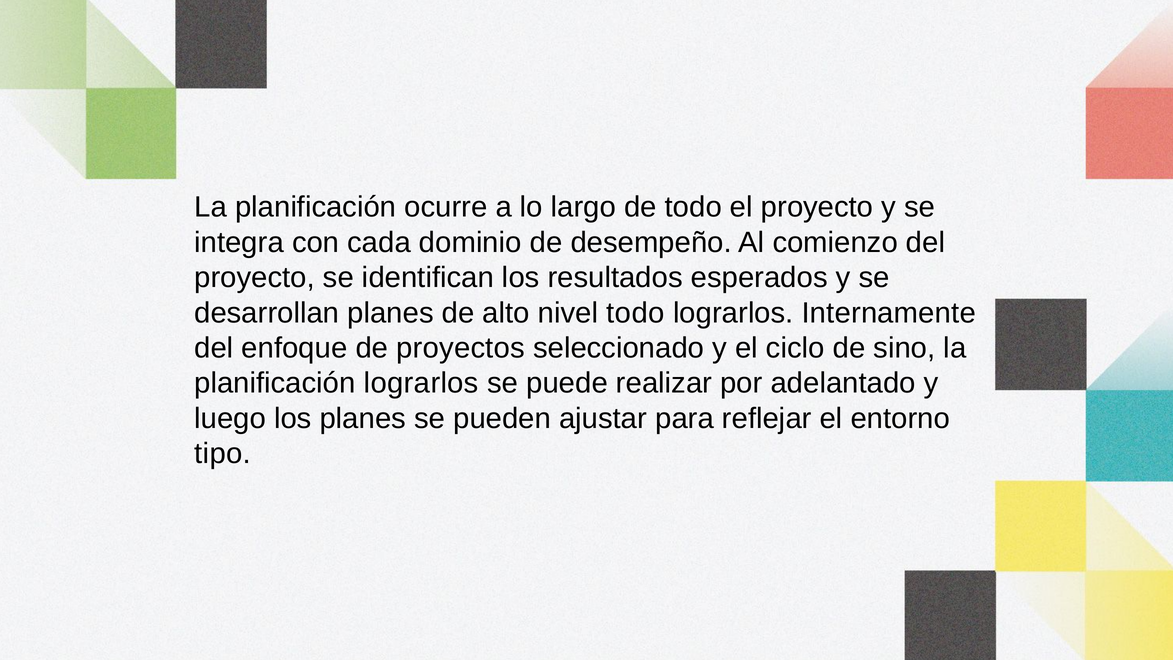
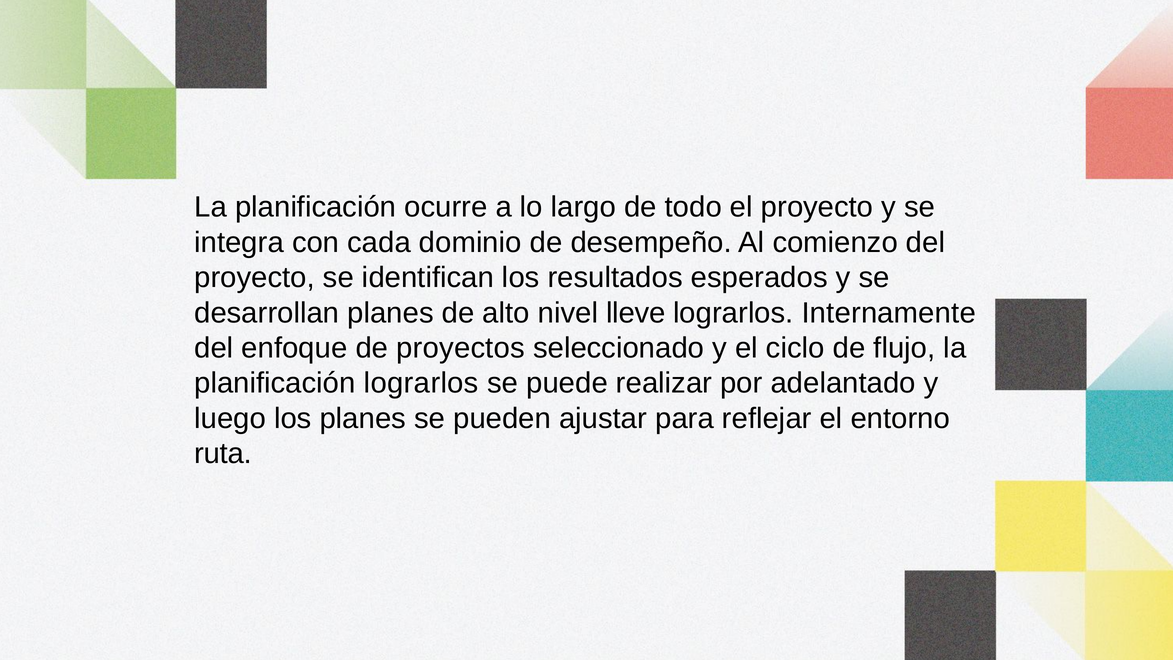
nivel todo: todo -> lleve
sino: sino -> flujo
tipo: tipo -> ruta
